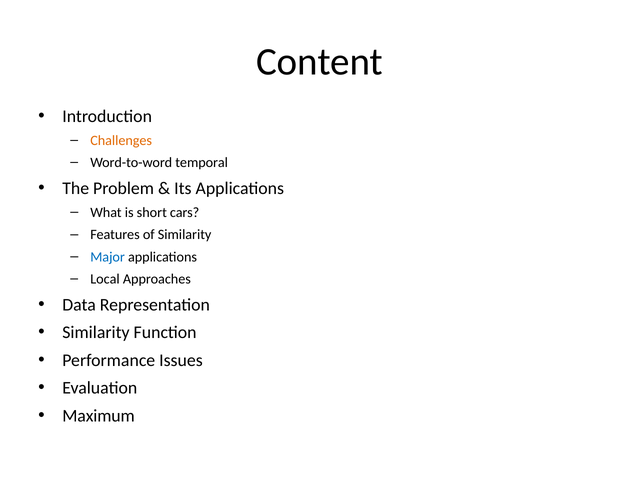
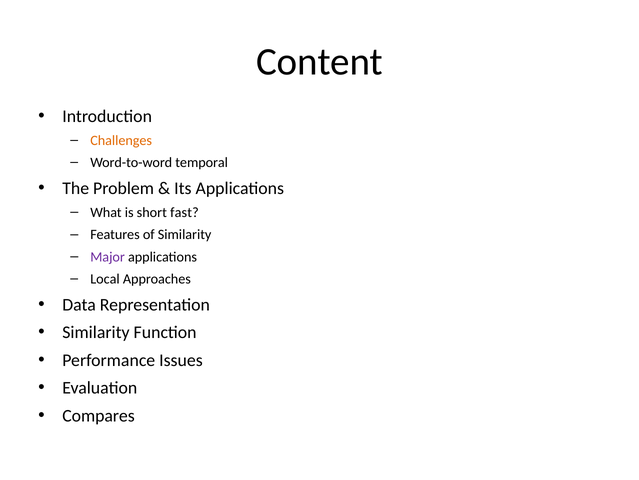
cars: cars -> fast
Major colour: blue -> purple
Maximum: Maximum -> Compares
